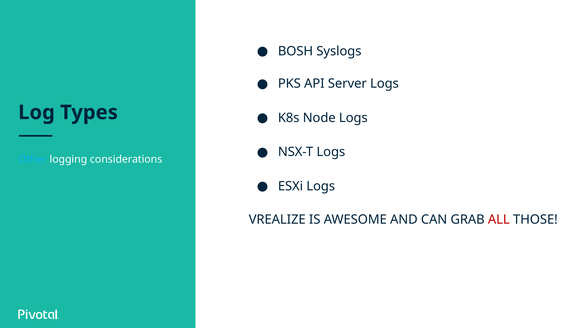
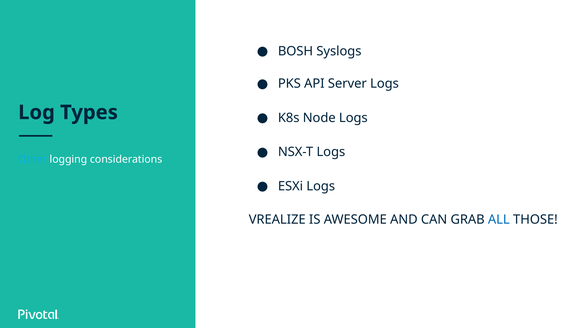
ALL colour: red -> blue
